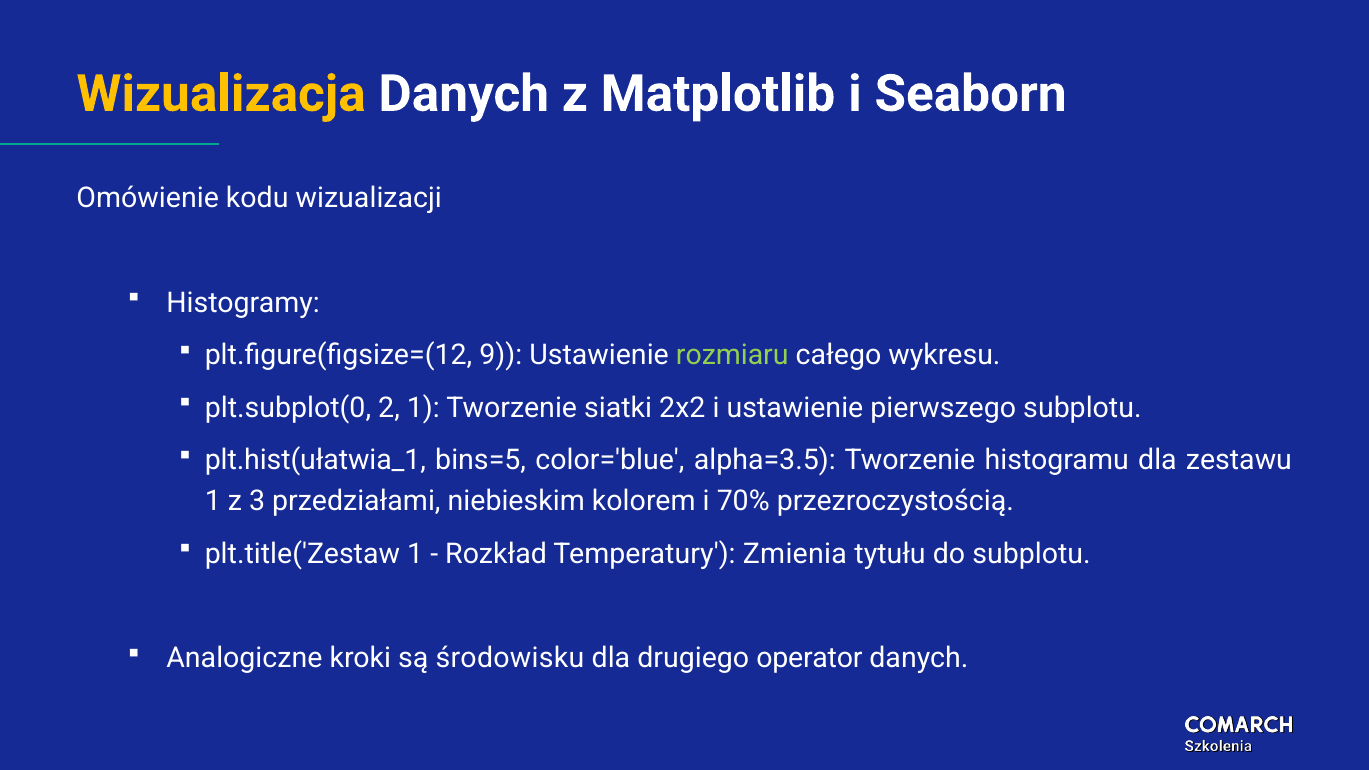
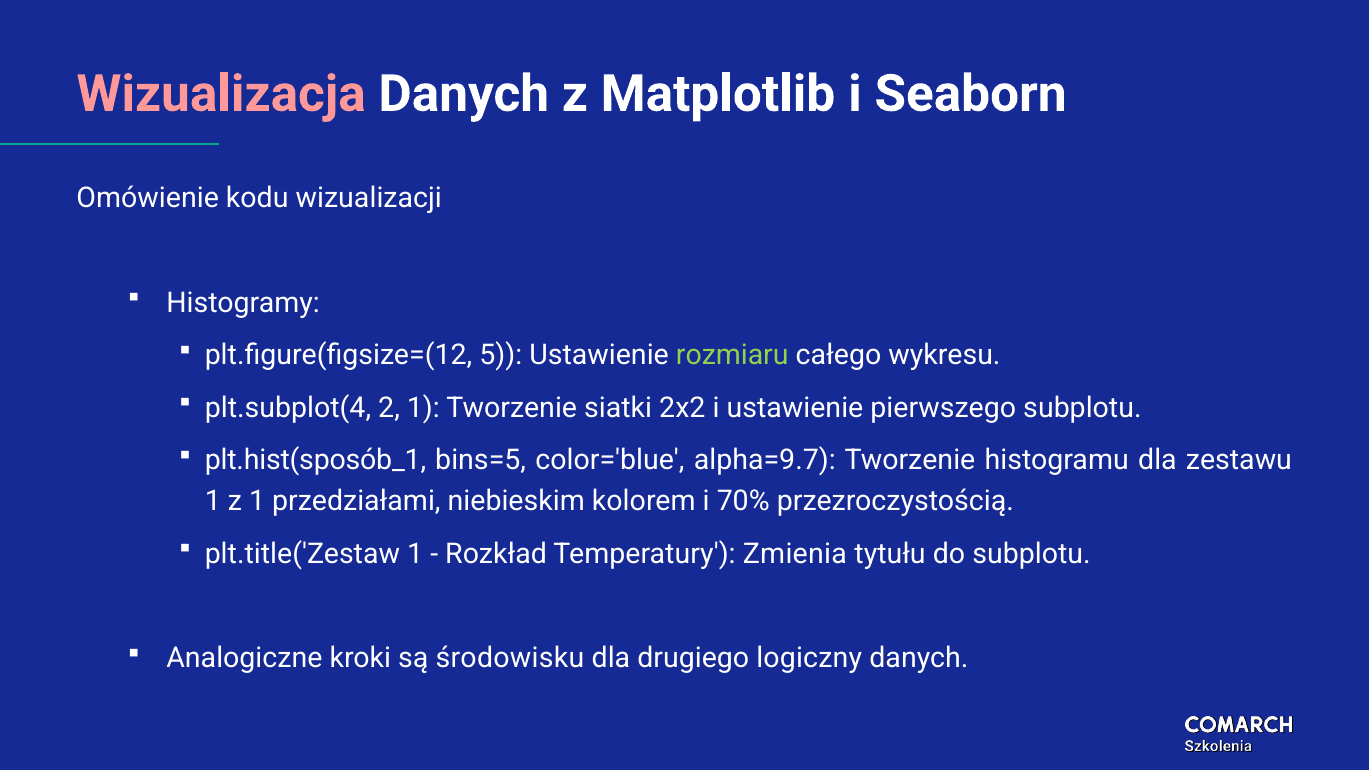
Wizualizacja colour: yellow -> pink
9: 9 -> 5
plt.subplot(0: plt.subplot(0 -> plt.subplot(4
plt.hist(ułatwia_1: plt.hist(ułatwia_1 -> plt.hist(sposób_1
alpha=3.5: alpha=3.5 -> alpha=9.7
z 3: 3 -> 1
operator: operator -> logiczny
